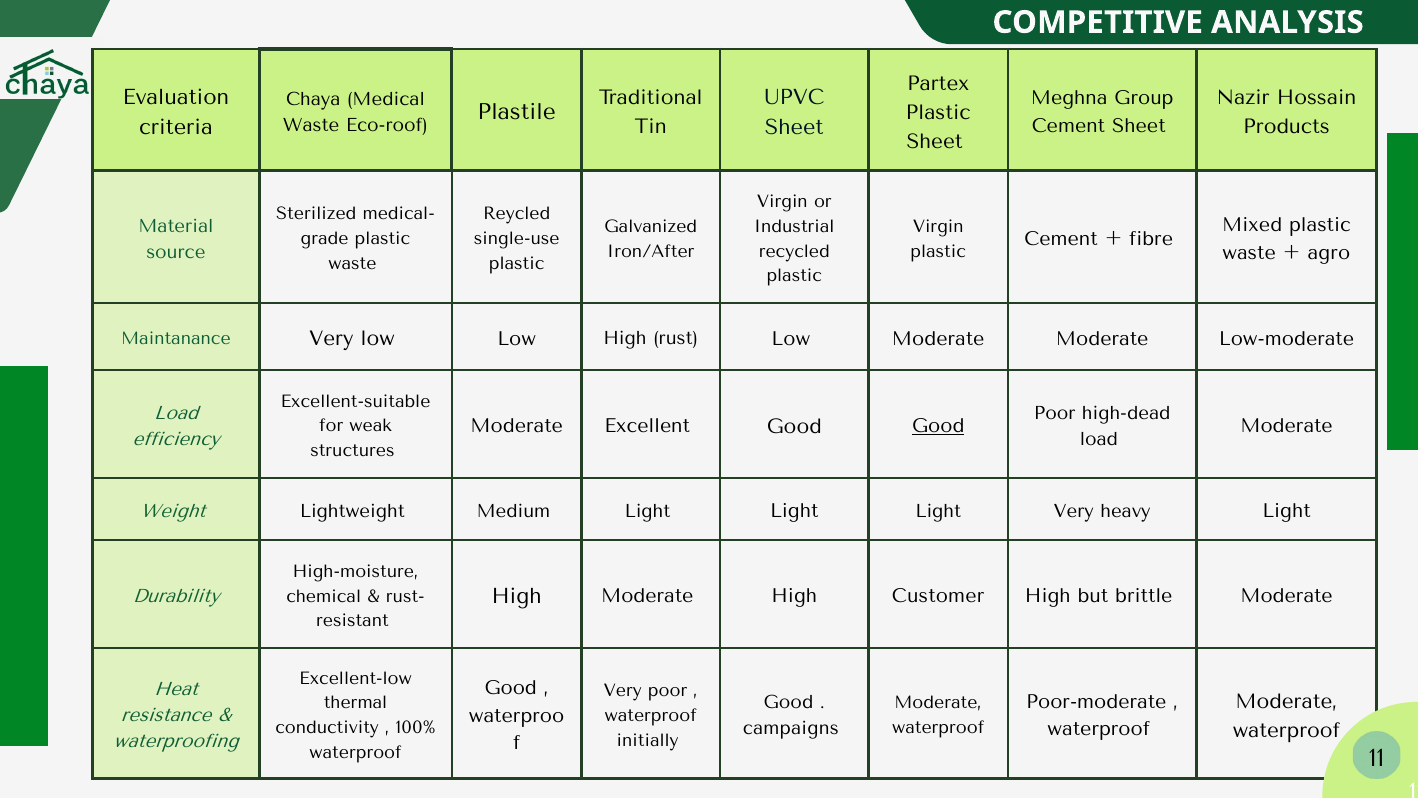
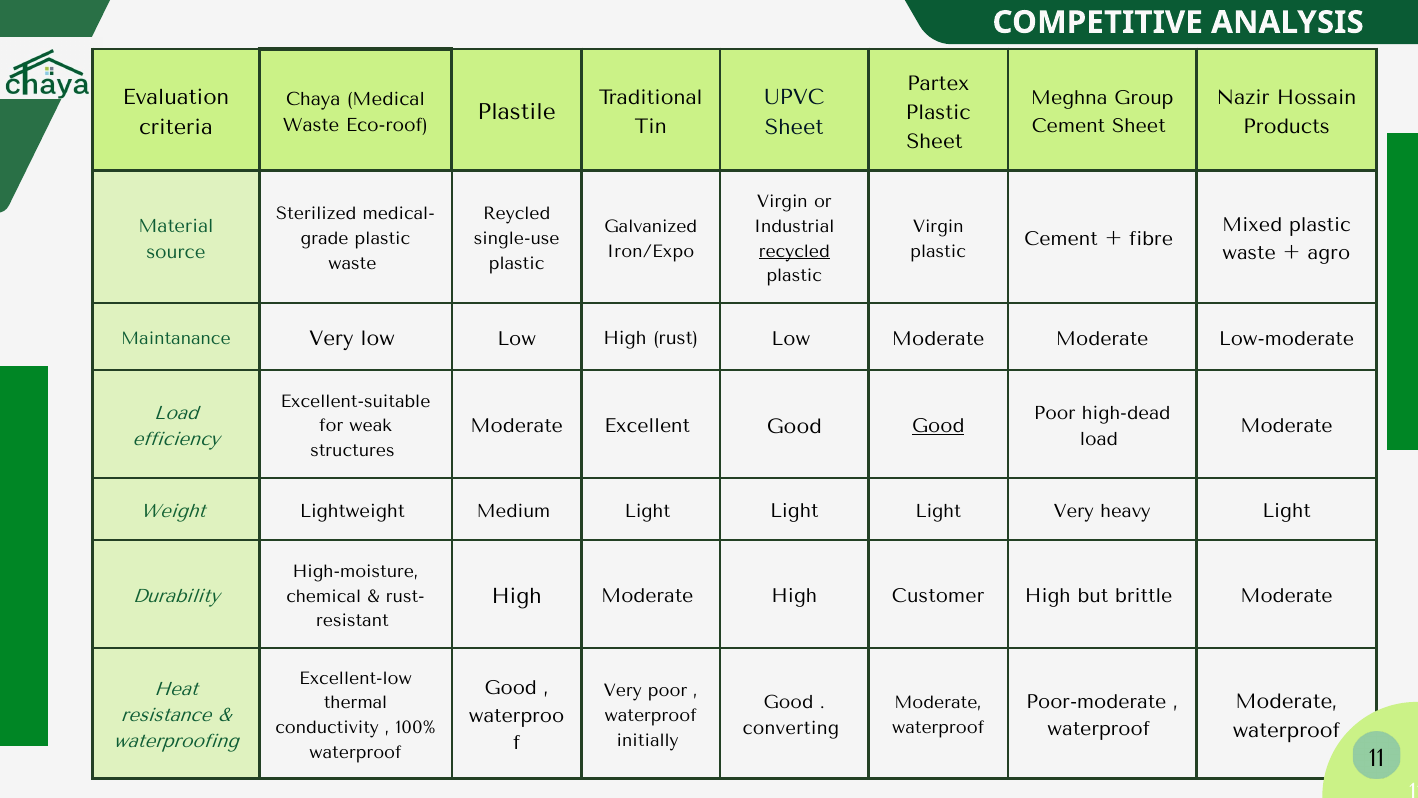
Iron/After: Iron/After -> Iron/Expo
recycled underline: none -> present
campaigns: campaigns -> converting
